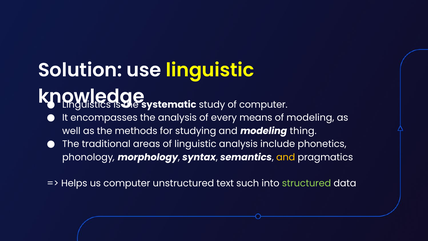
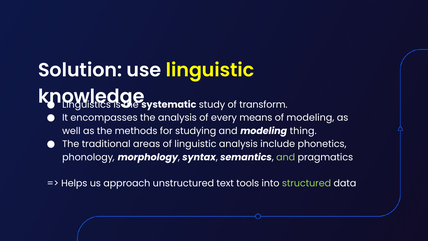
of computer: computer -> transform
and at (286, 157) colour: yellow -> light green
us computer: computer -> approach
such: such -> tools
